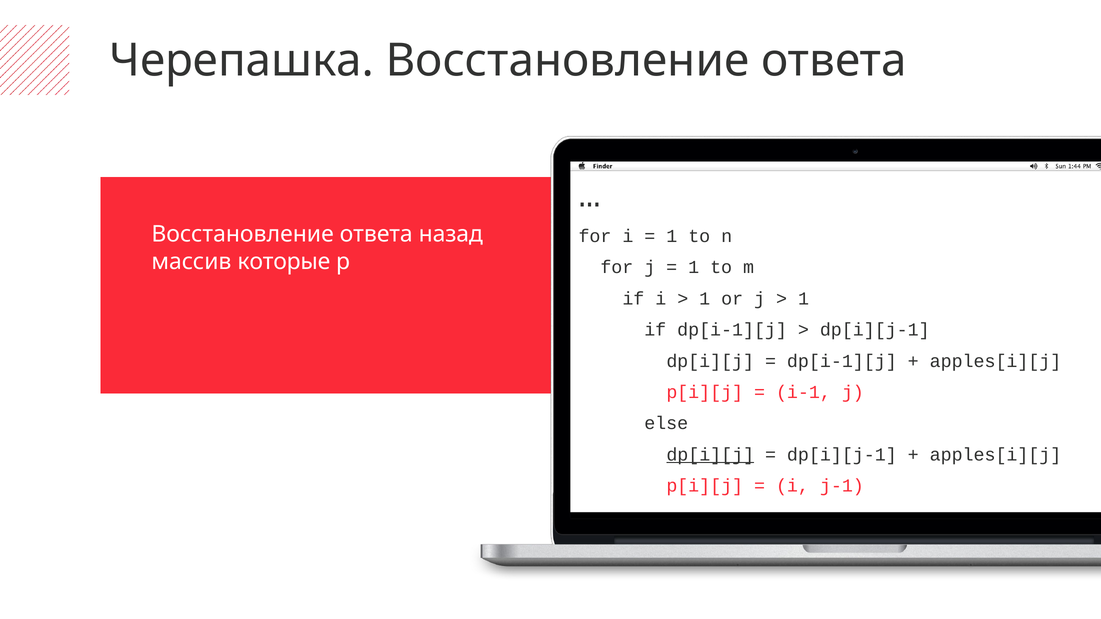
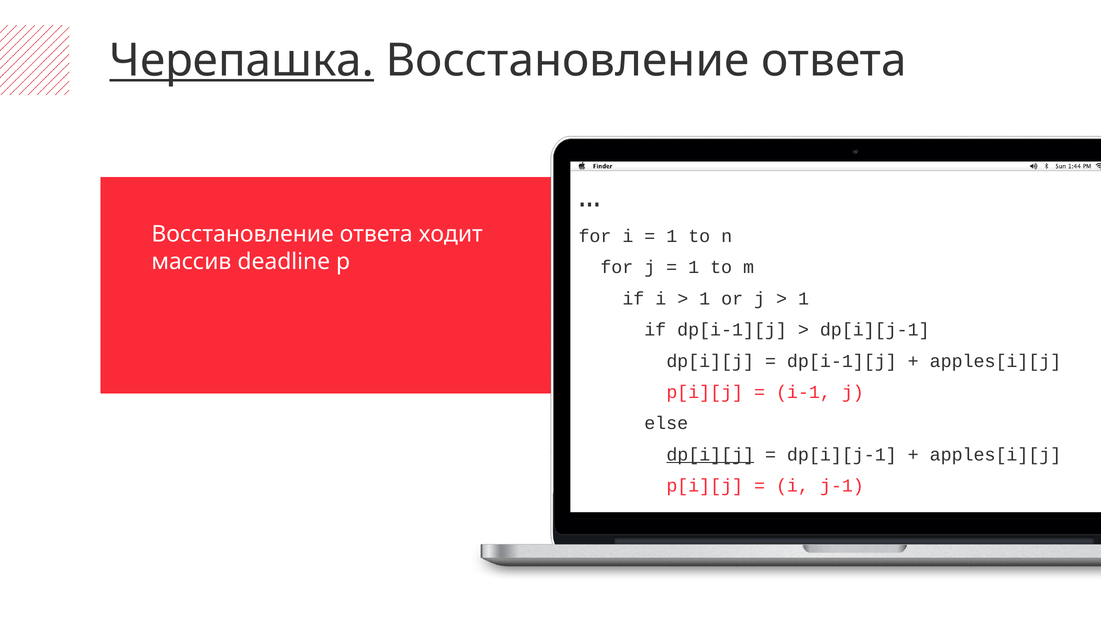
Черепашка underline: none -> present
назад: назад -> ходит
которые: которые -> deadline
